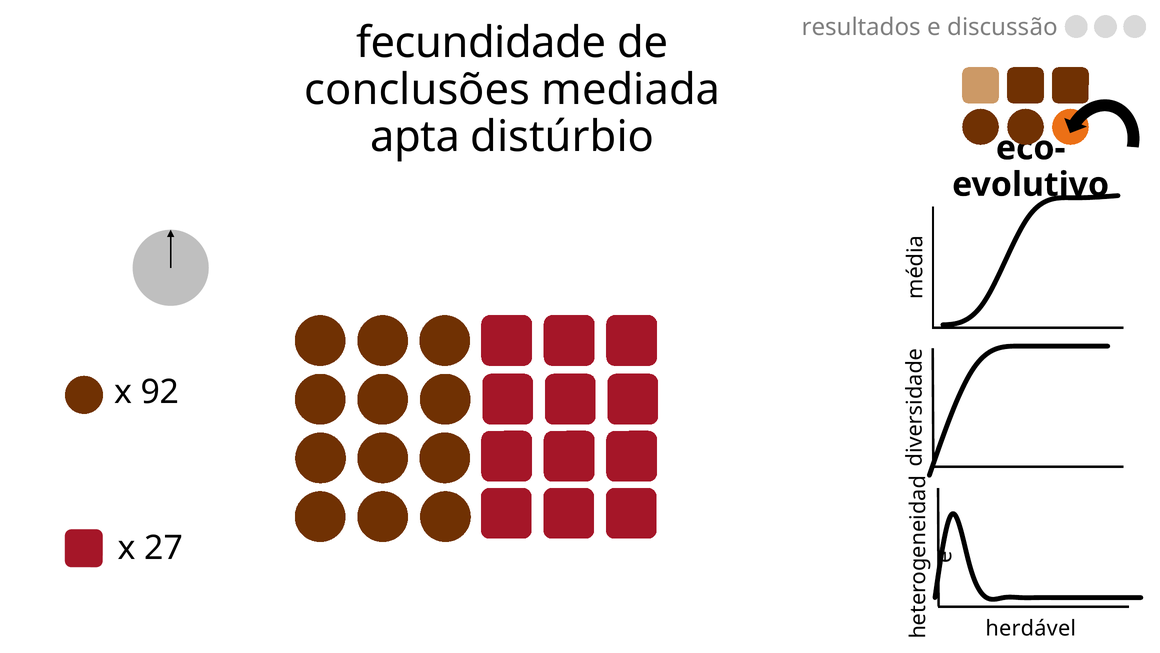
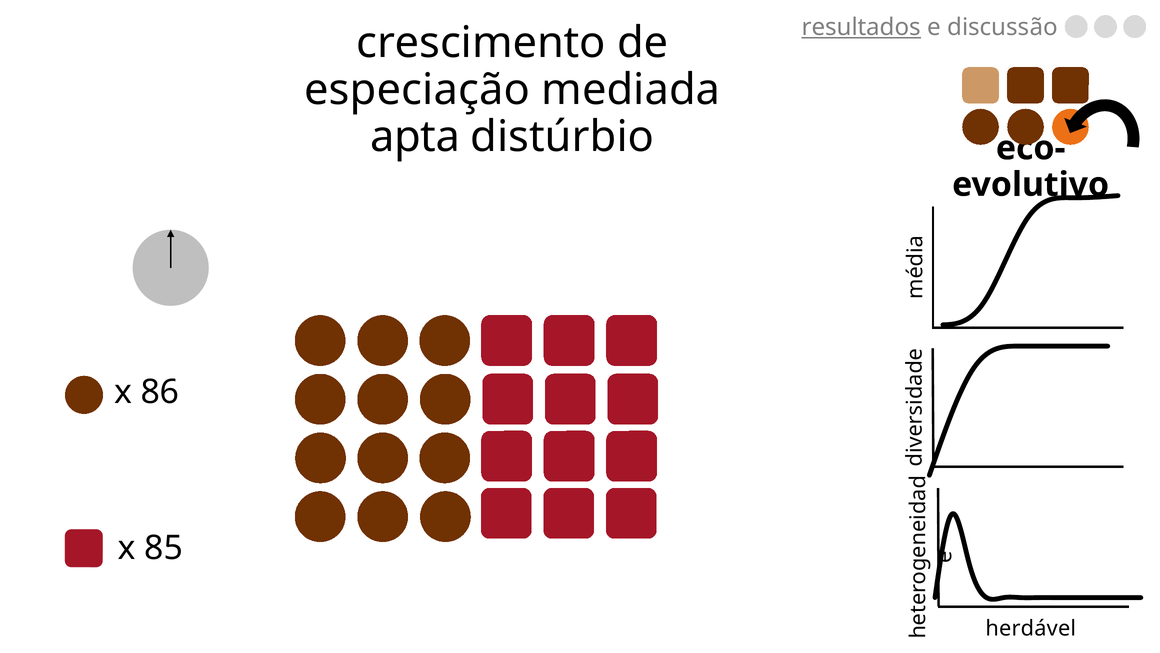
resultados underline: none -> present
fecundidade: fecundidade -> crescimento
conclusões: conclusões -> especiação
92: 92 -> 86
27: 27 -> 85
